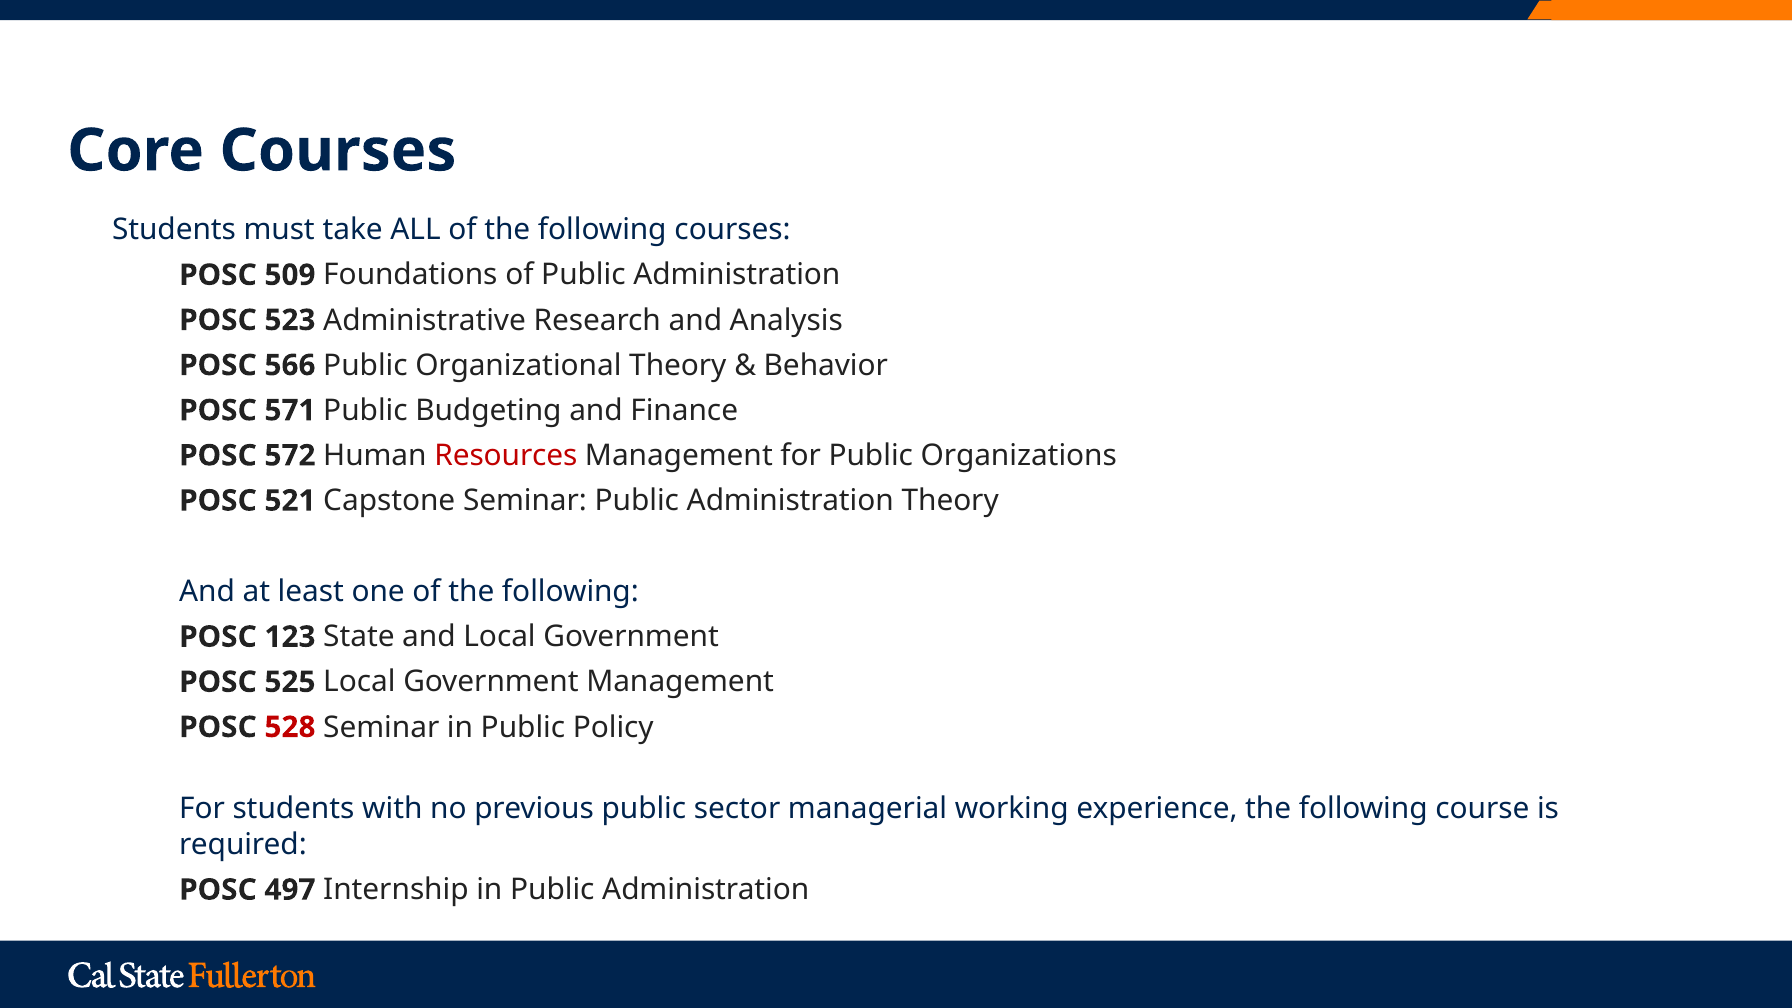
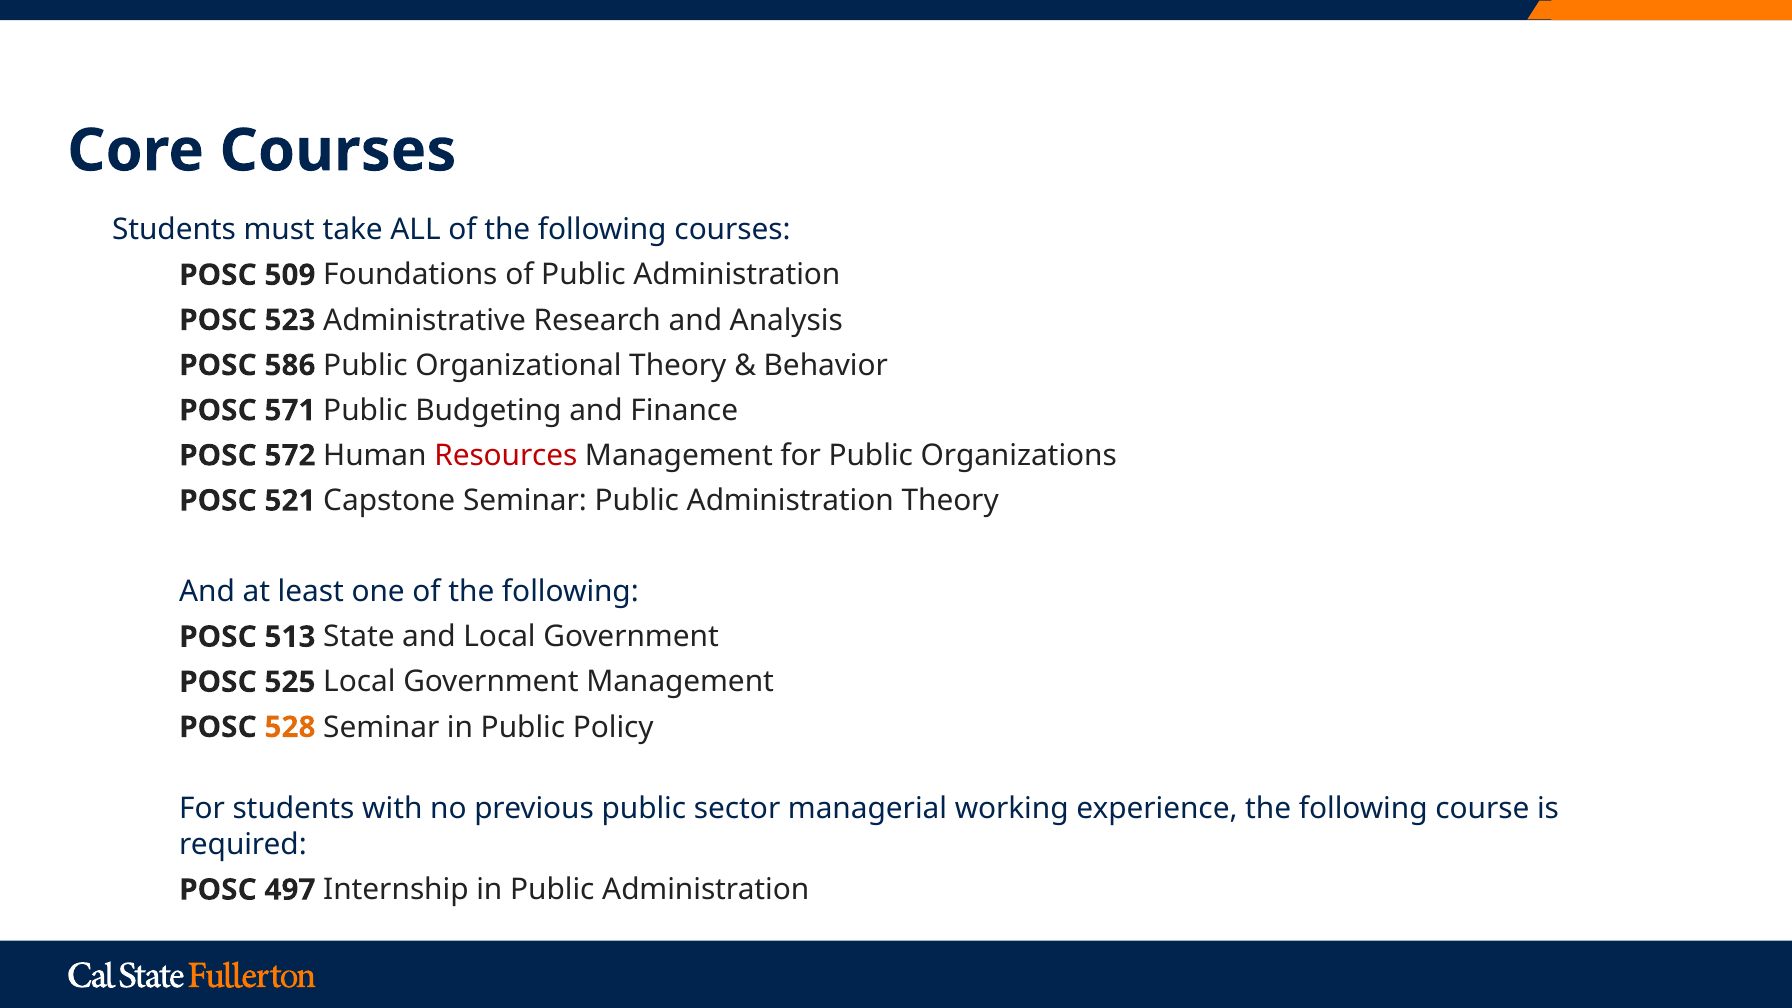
566: 566 -> 586
123: 123 -> 513
528 colour: red -> orange
